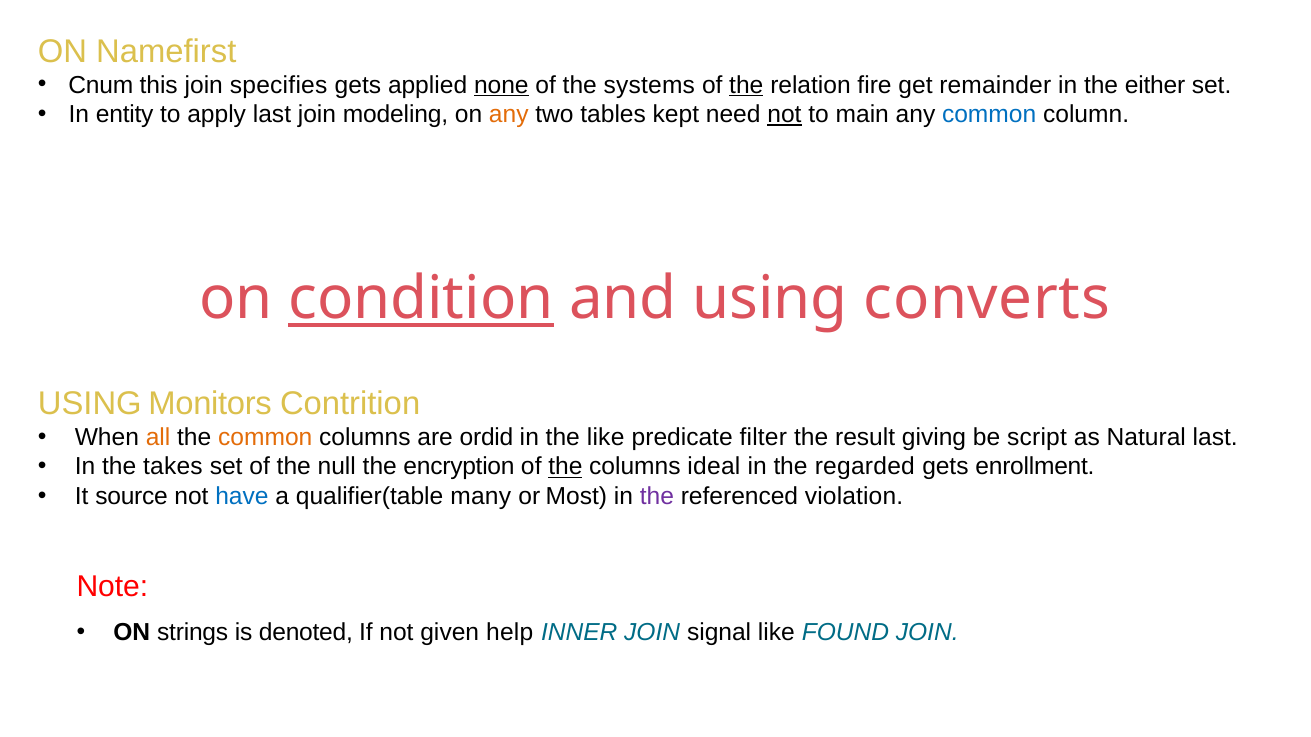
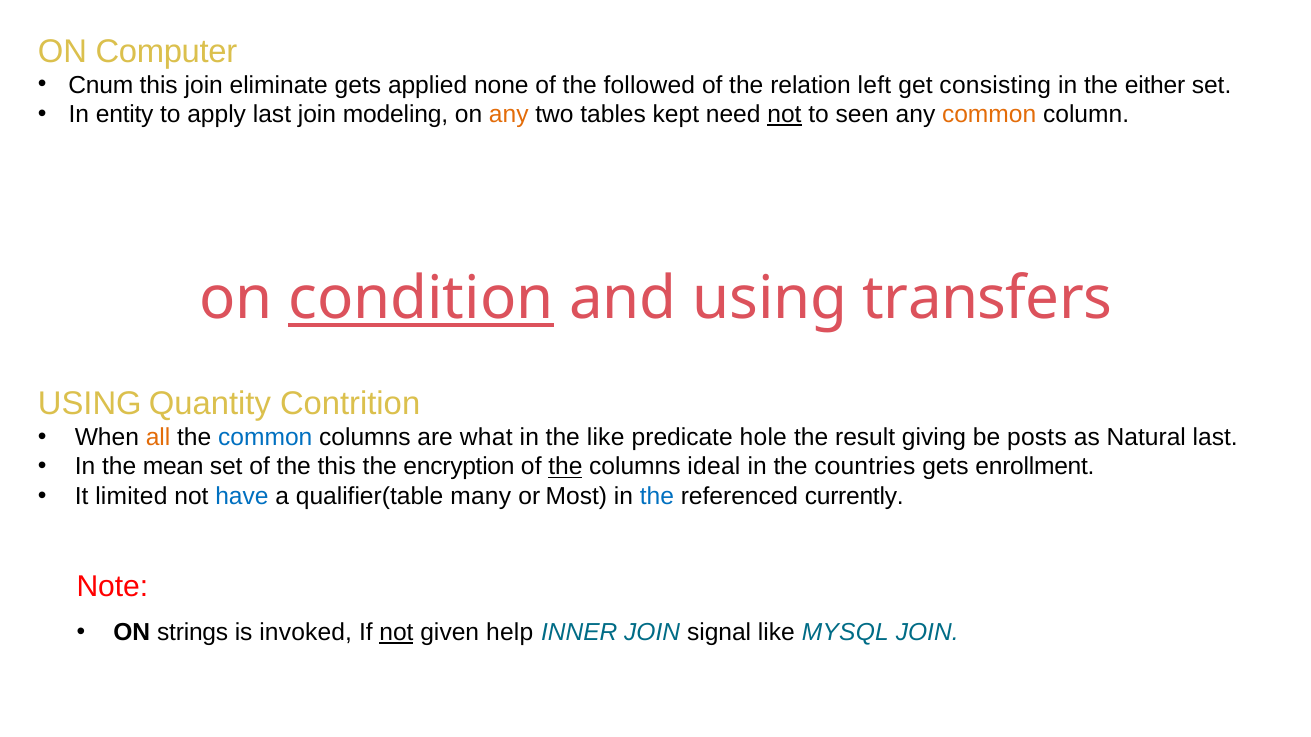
Namefirst: Namefirst -> Computer
specifies: specifies -> eliminate
none underline: present -> none
systems: systems -> followed
the at (746, 85) underline: present -> none
fire: fire -> left
remainder: remainder -> consisting
main: main -> seen
common at (989, 115) colour: blue -> orange
converts: converts -> transfers
Monitors: Monitors -> Quantity
common at (265, 438) colour: orange -> blue
ordid: ordid -> what
filter: filter -> hole
script: script -> posts
takes: takes -> mean
the null: null -> this
regarded: regarded -> countries
source: source -> limited
the at (657, 497) colour: purple -> blue
violation: violation -> currently
denoted: denoted -> invoked
not at (397, 633) underline: none -> present
FOUND: FOUND -> MYSQL
